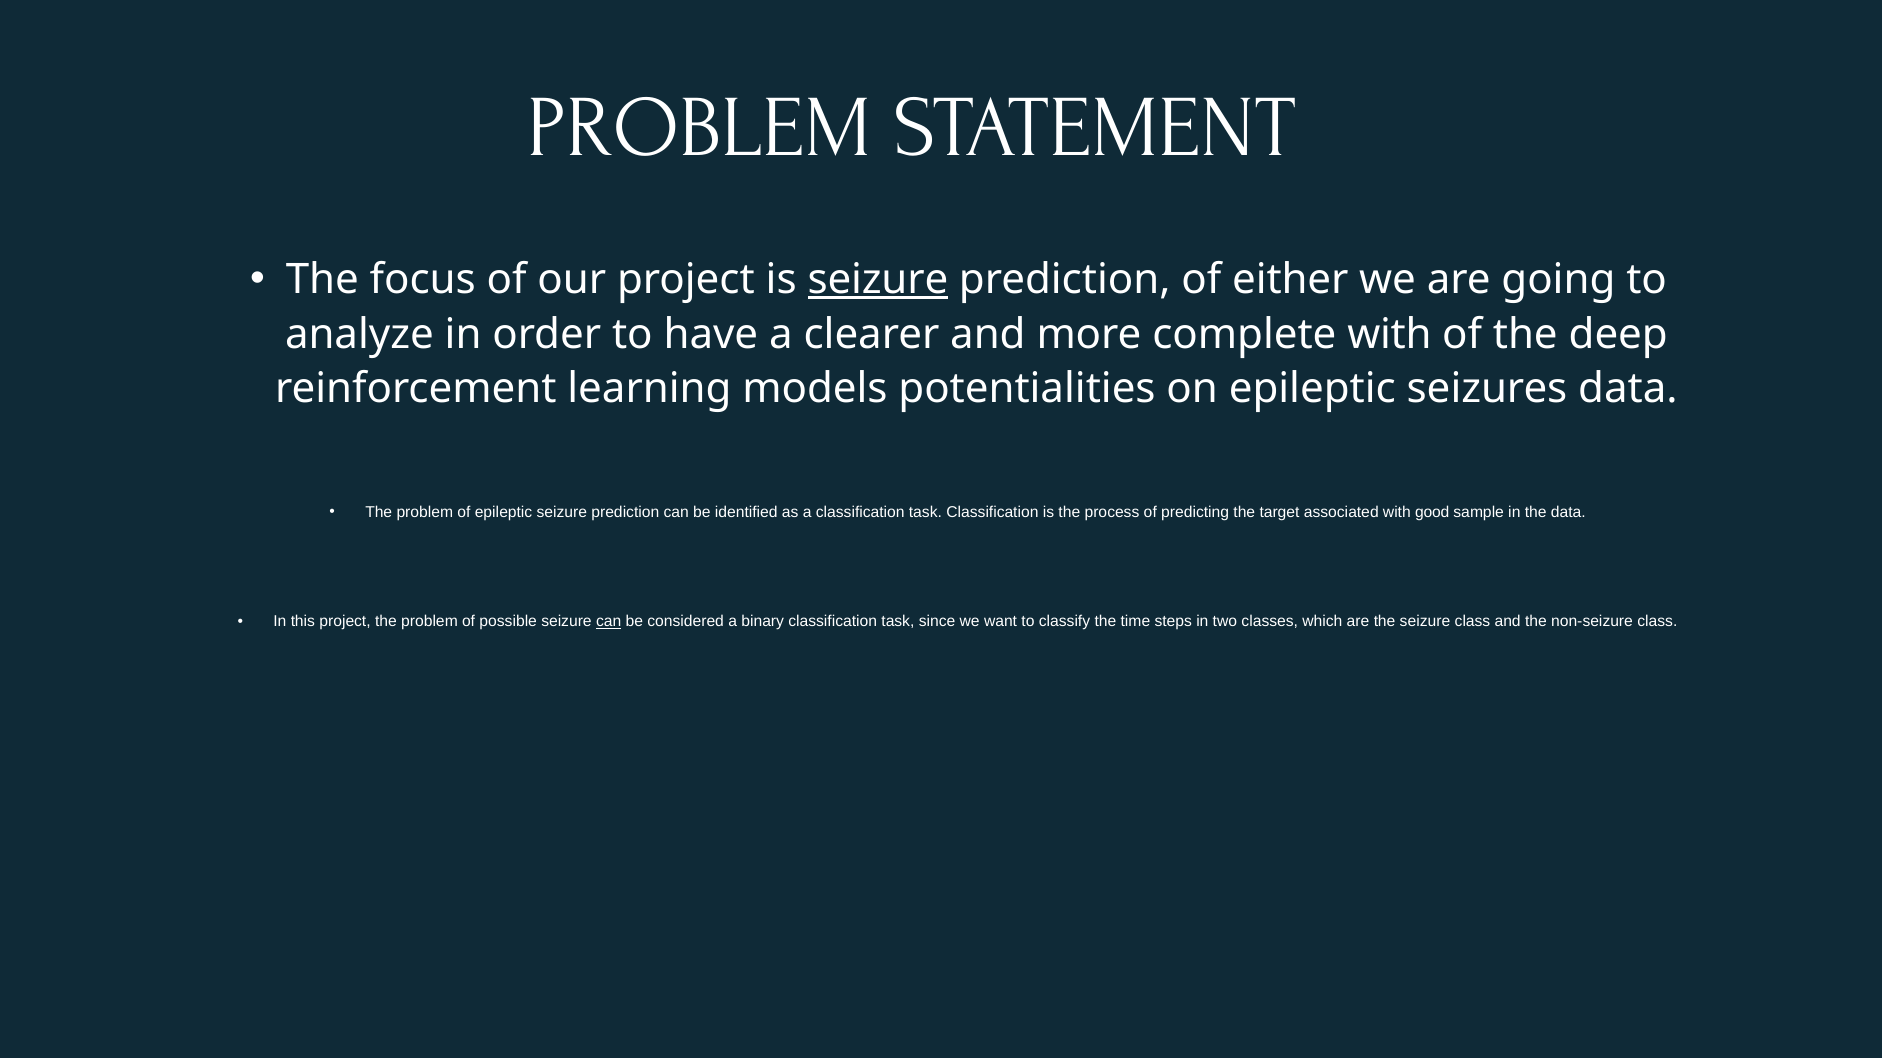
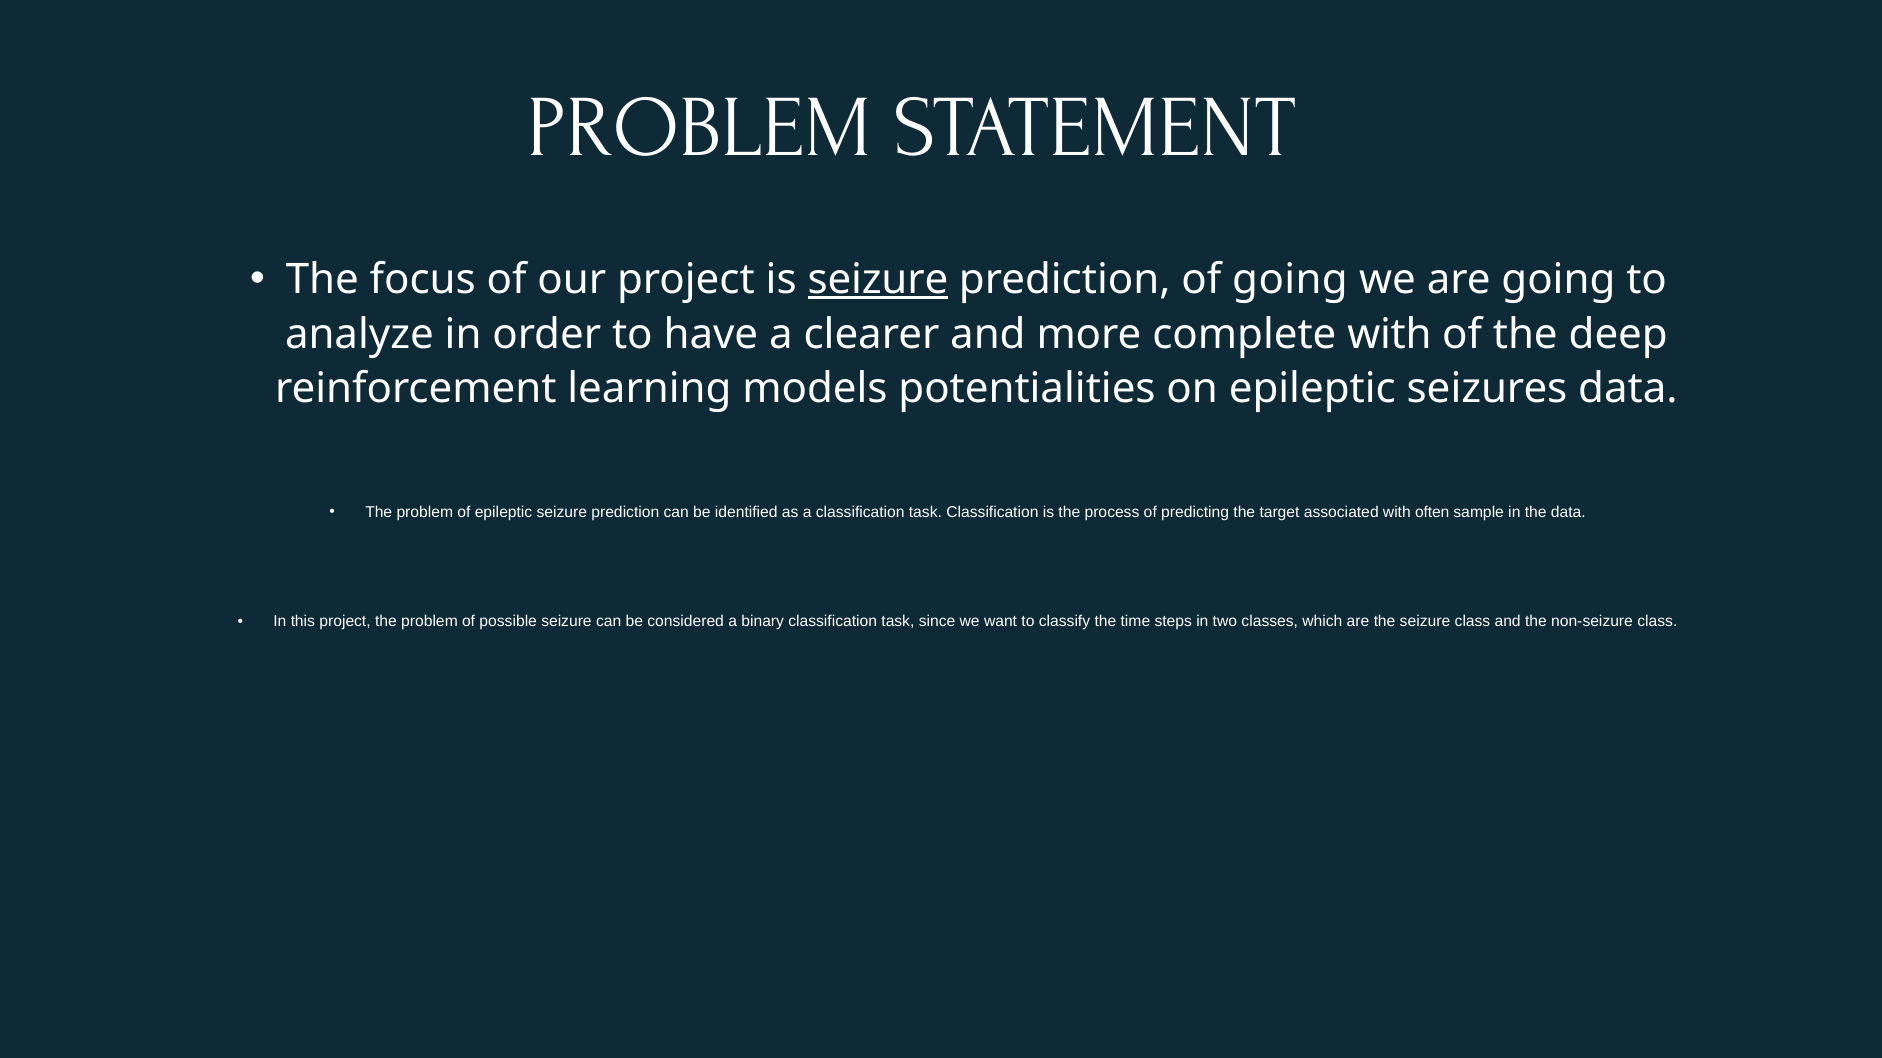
of either: either -> going
good: good -> often
can at (609, 622) underline: present -> none
